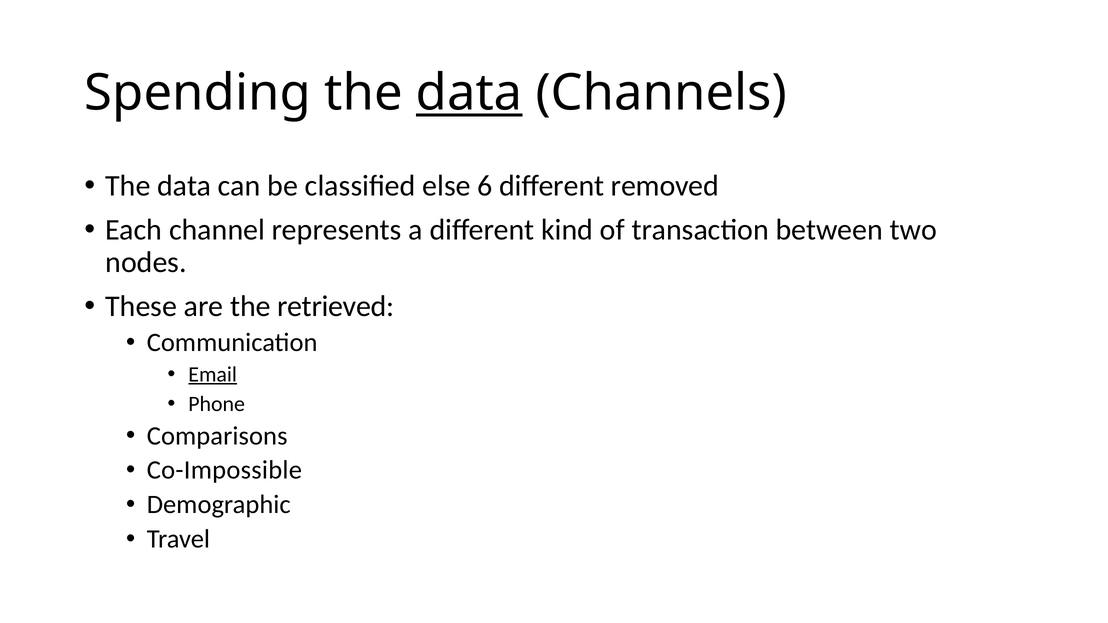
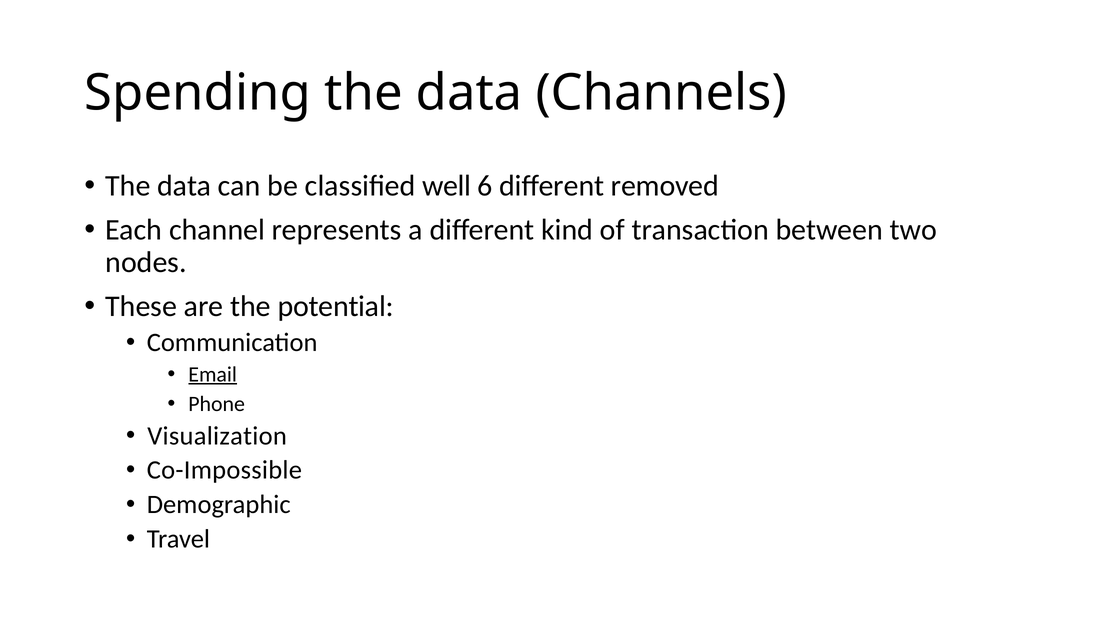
data at (469, 93) underline: present -> none
else: else -> well
retrieved: retrieved -> potential
Comparisons: Comparisons -> Visualization
